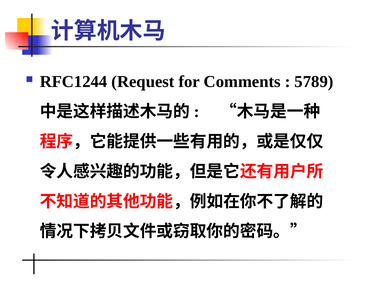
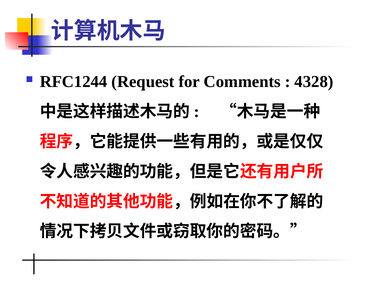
5789: 5789 -> 4328
